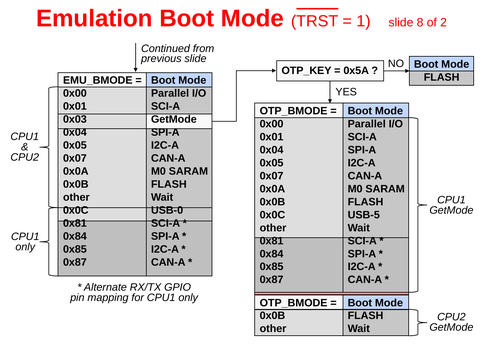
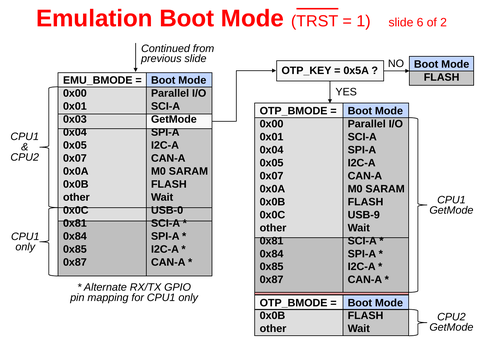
8: 8 -> 6
USB-5: USB-5 -> USB-9
